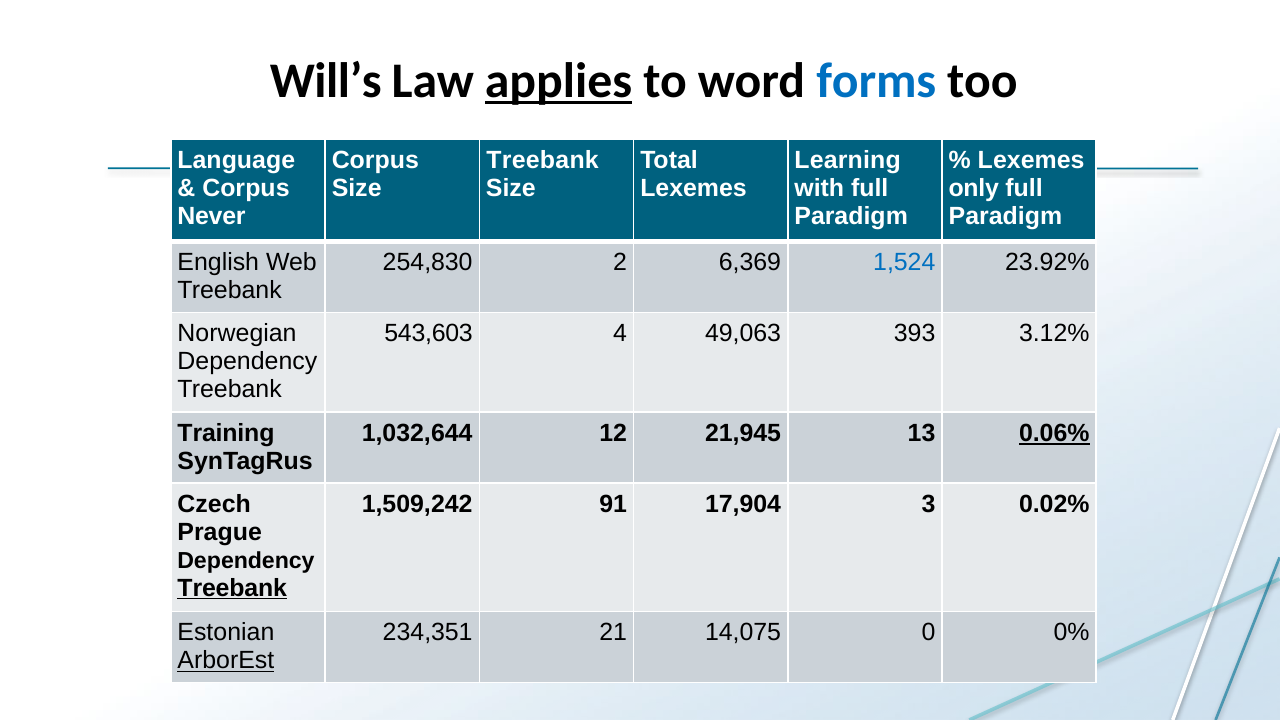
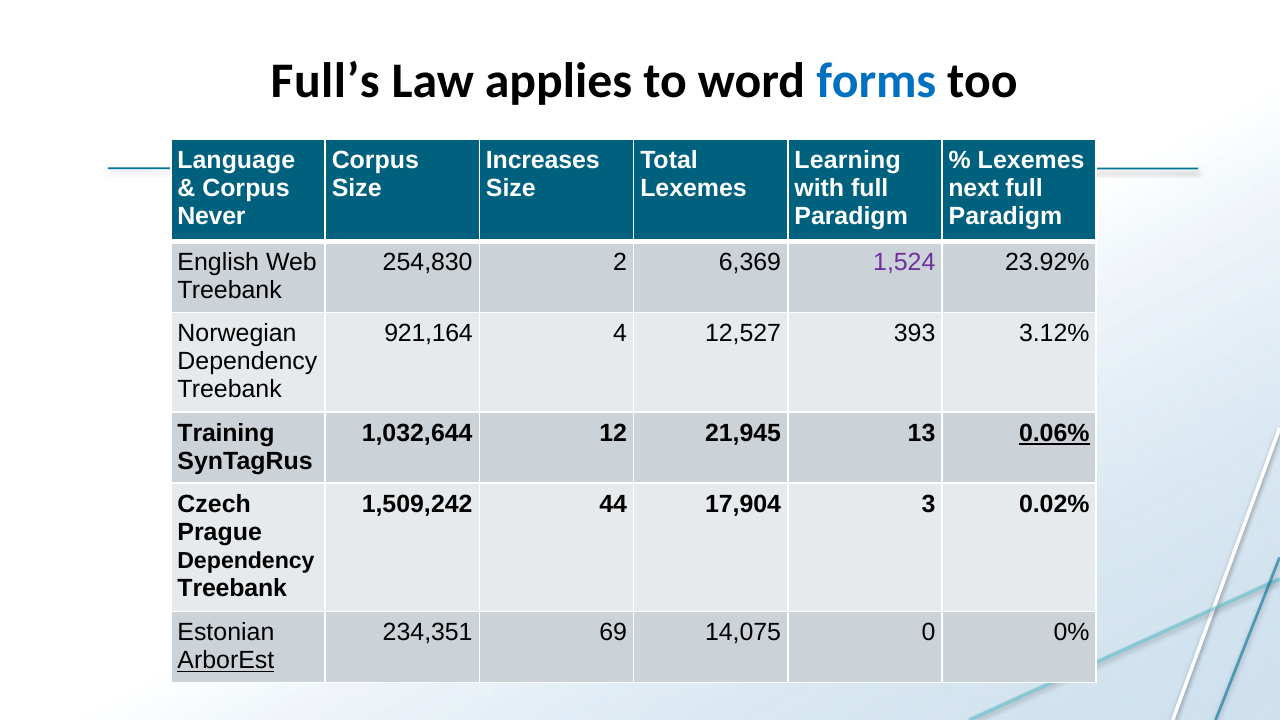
Will’s: Will’s -> Full’s
applies underline: present -> none
Treebank at (543, 160): Treebank -> Increases
only: only -> next
1,524 colour: blue -> purple
543,603: 543,603 -> 921,164
49,063: 49,063 -> 12,527
91: 91 -> 44
Treebank at (232, 588) underline: present -> none
21: 21 -> 69
